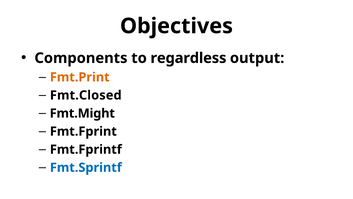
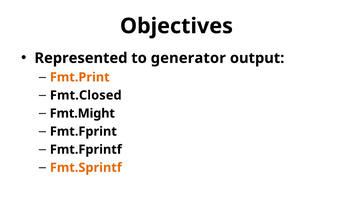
Components: Components -> Represented
regardless: regardless -> generator
Fmt.Sprintf colour: blue -> orange
